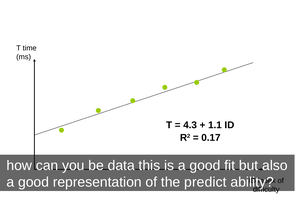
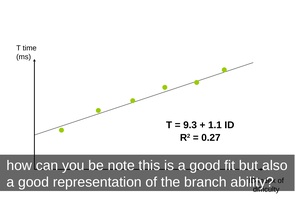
4.3: 4.3 -> 9.3
0.17: 0.17 -> 0.27
data: data -> note
predict: predict -> branch
